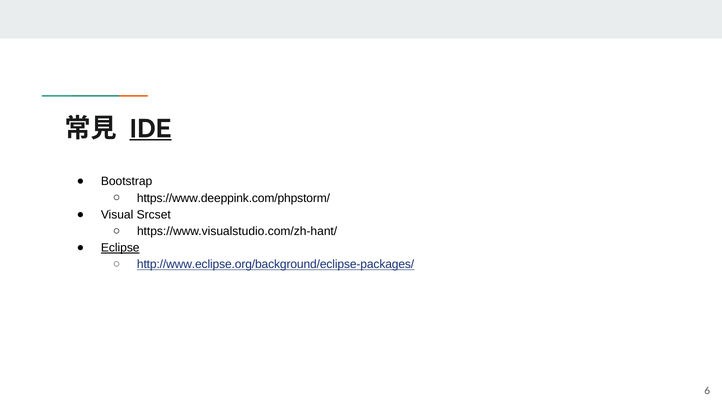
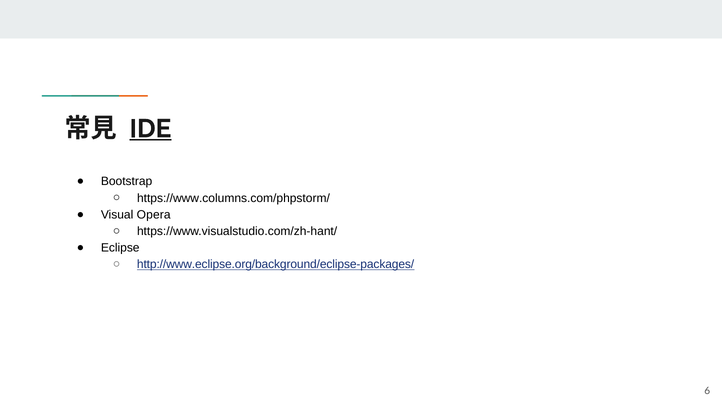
https://www.deeppink.com/phpstorm/: https://www.deeppink.com/phpstorm/ -> https://www.columns.com/phpstorm/
Srcset: Srcset -> Opera
Eclipse underline: present -> none
